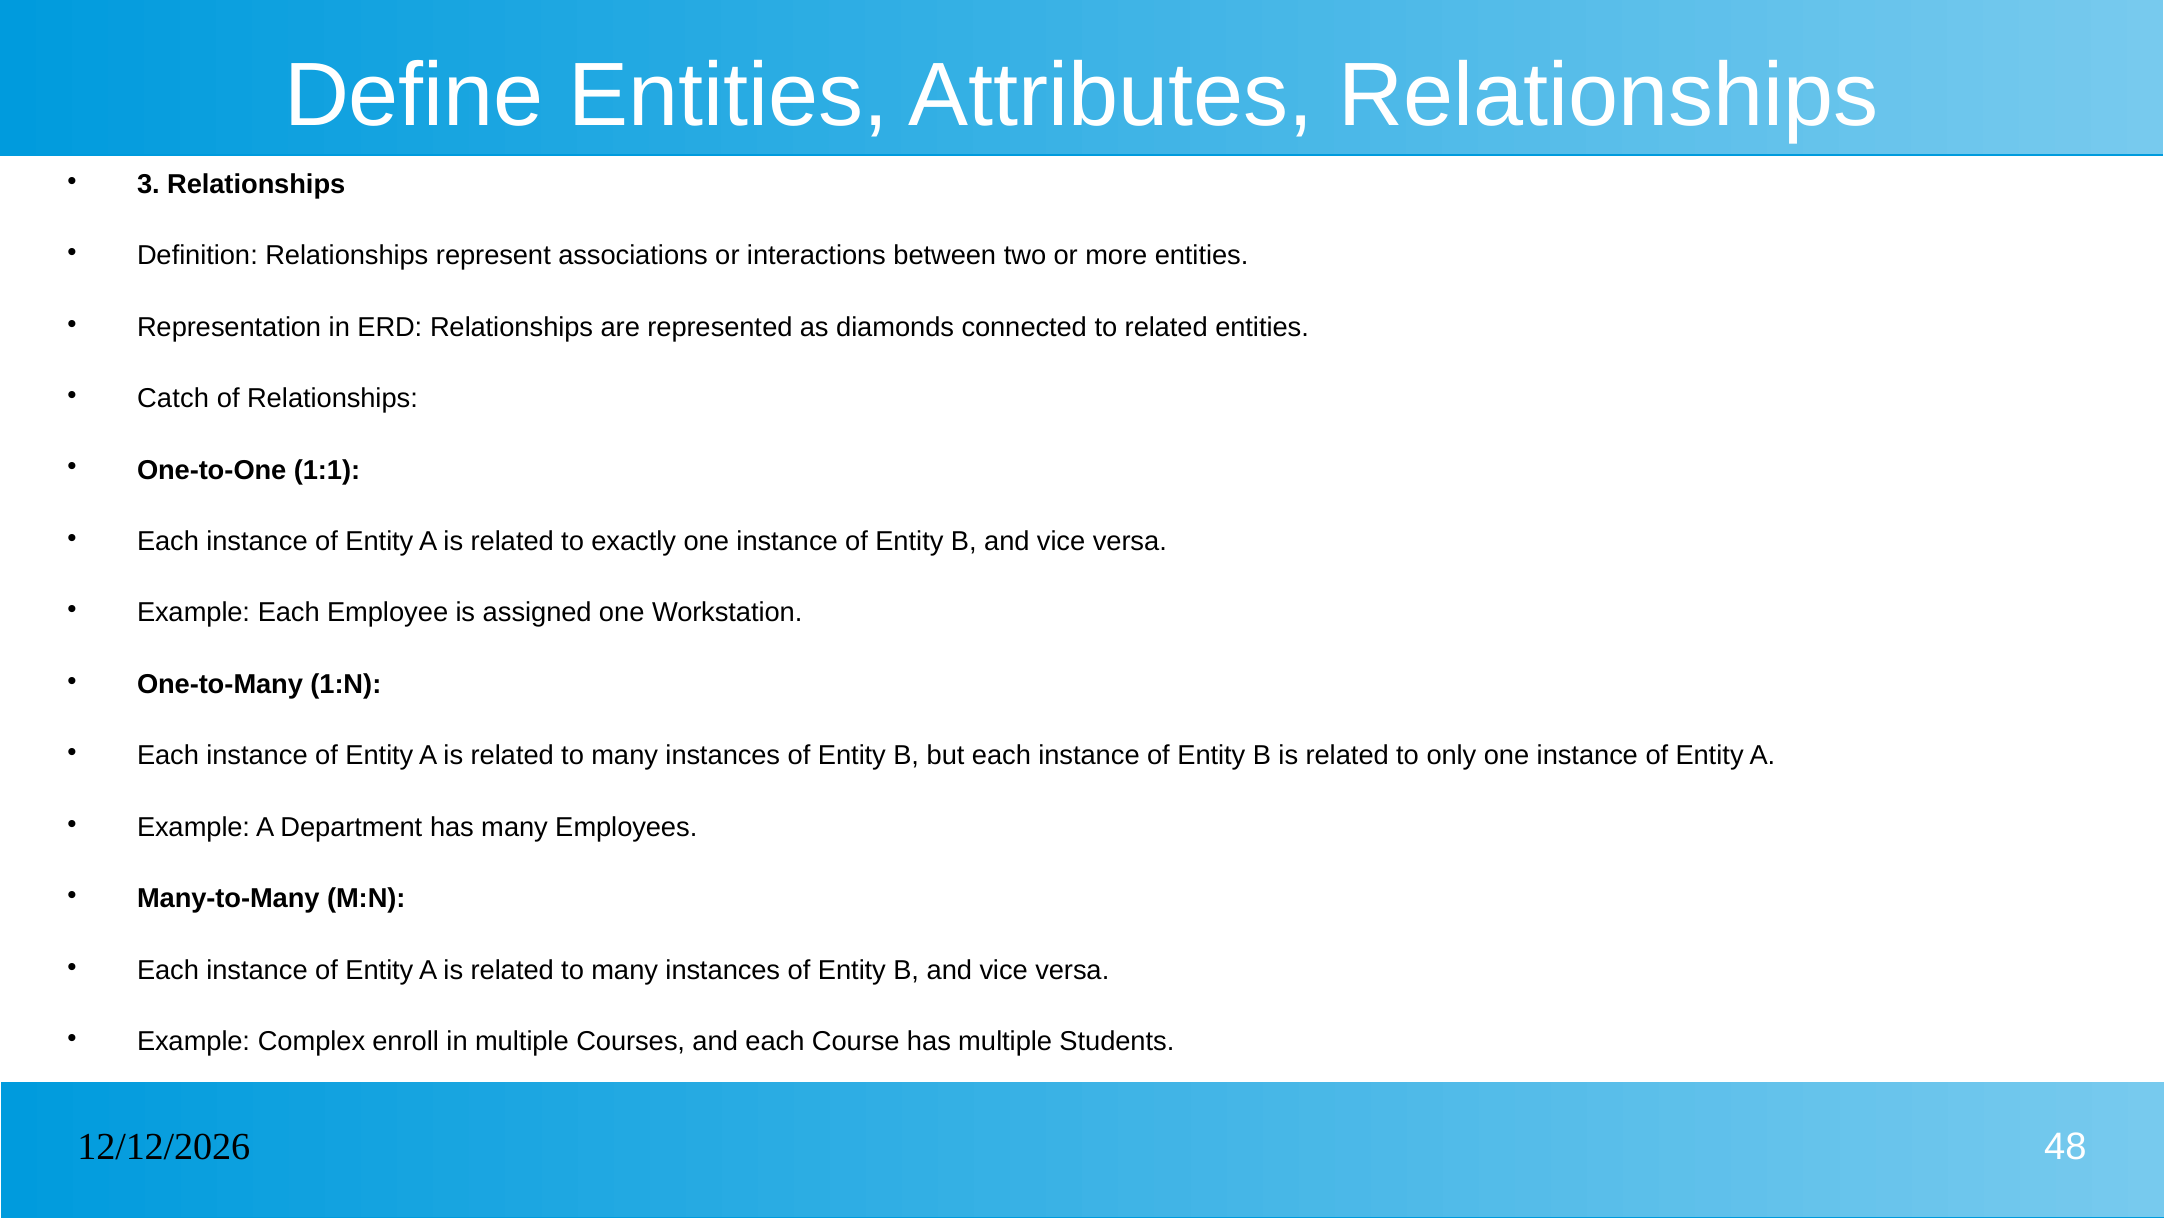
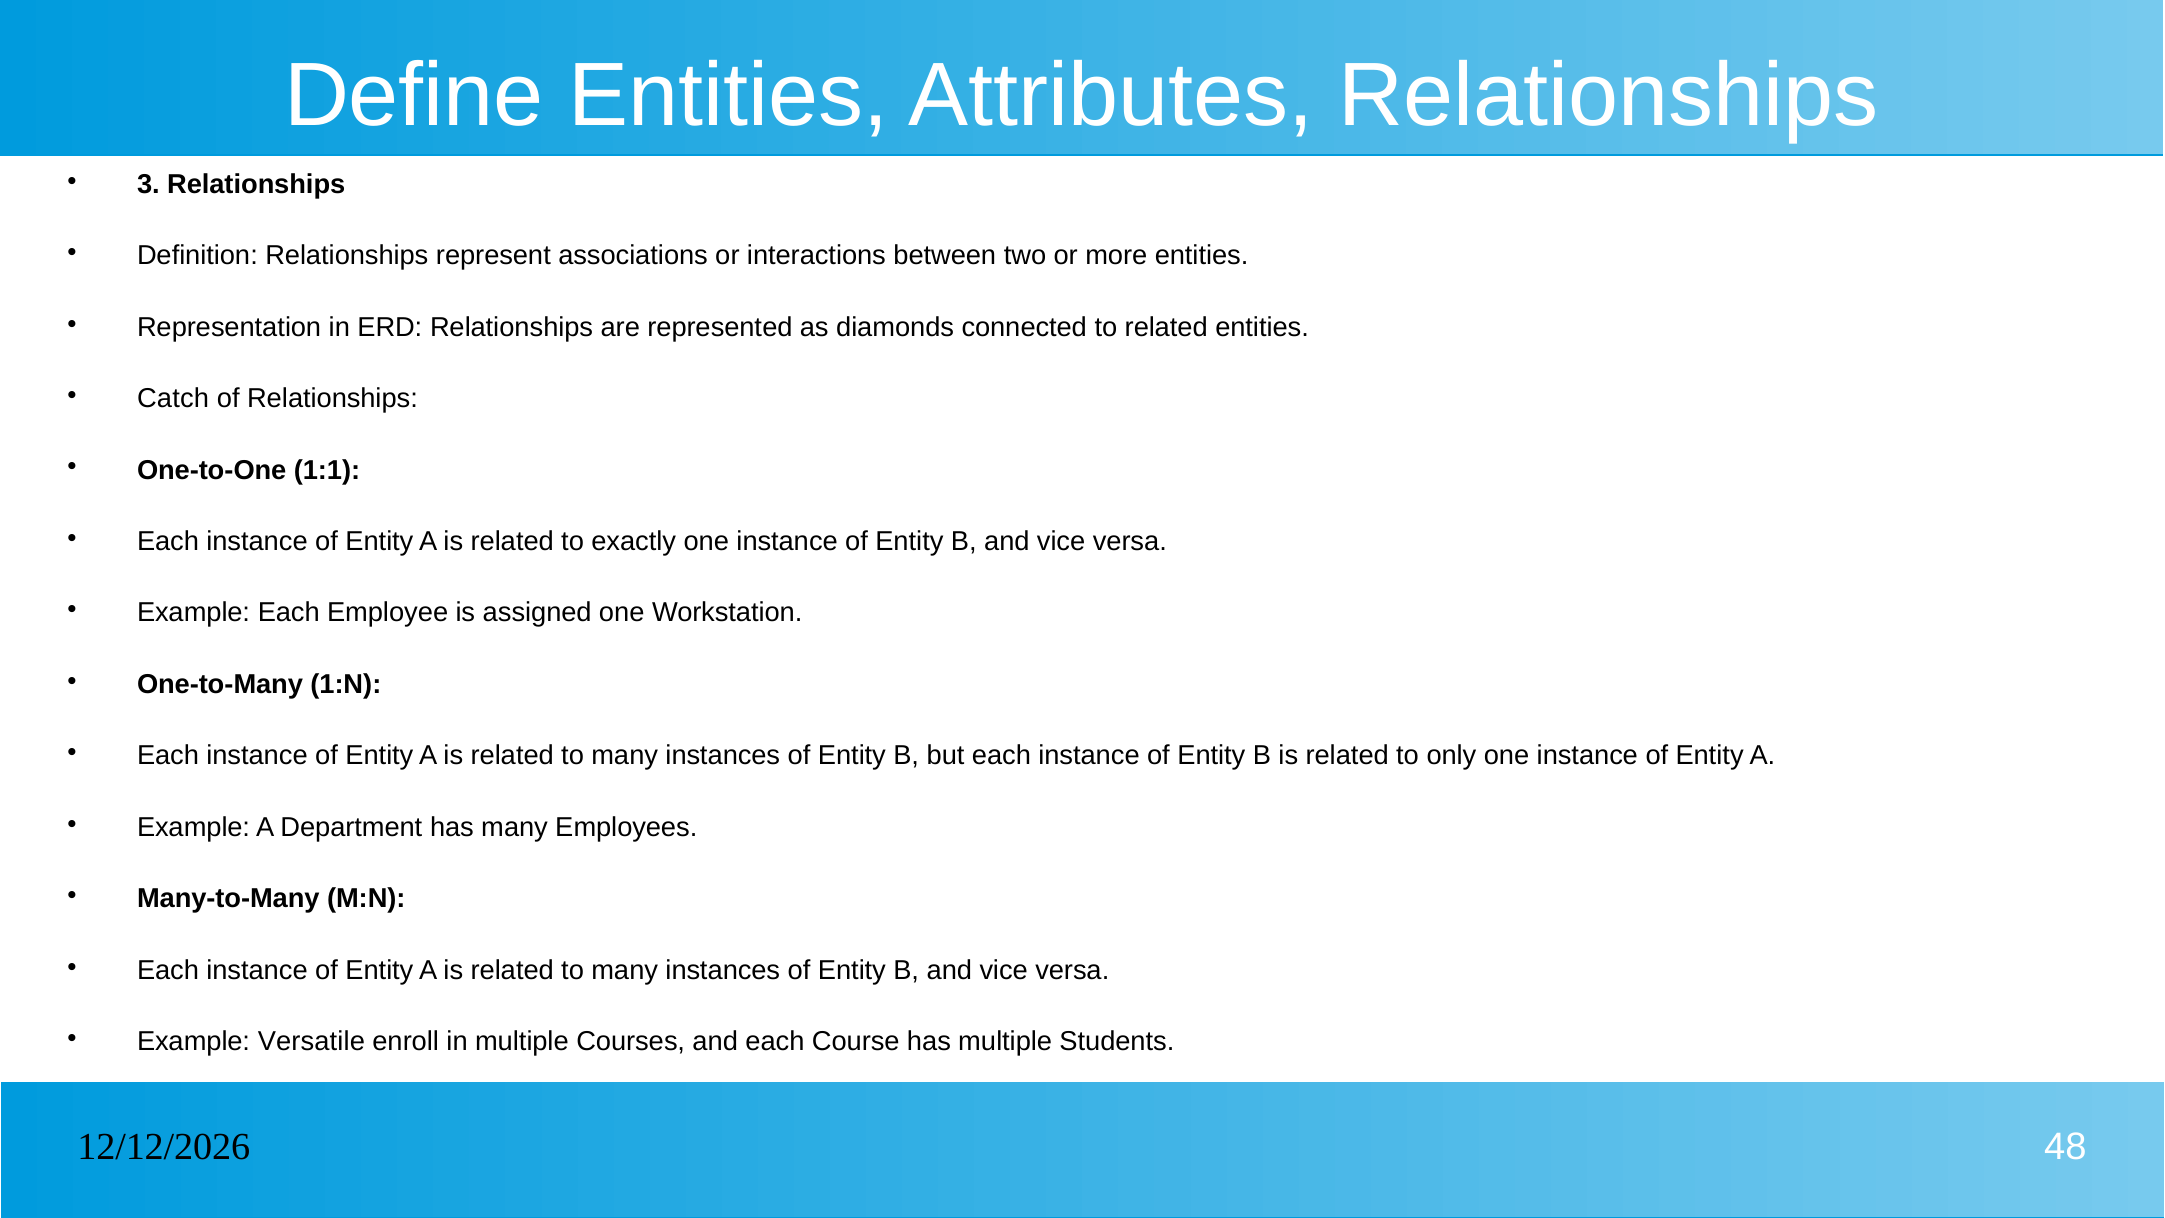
Complex: Complex -> Versatile
